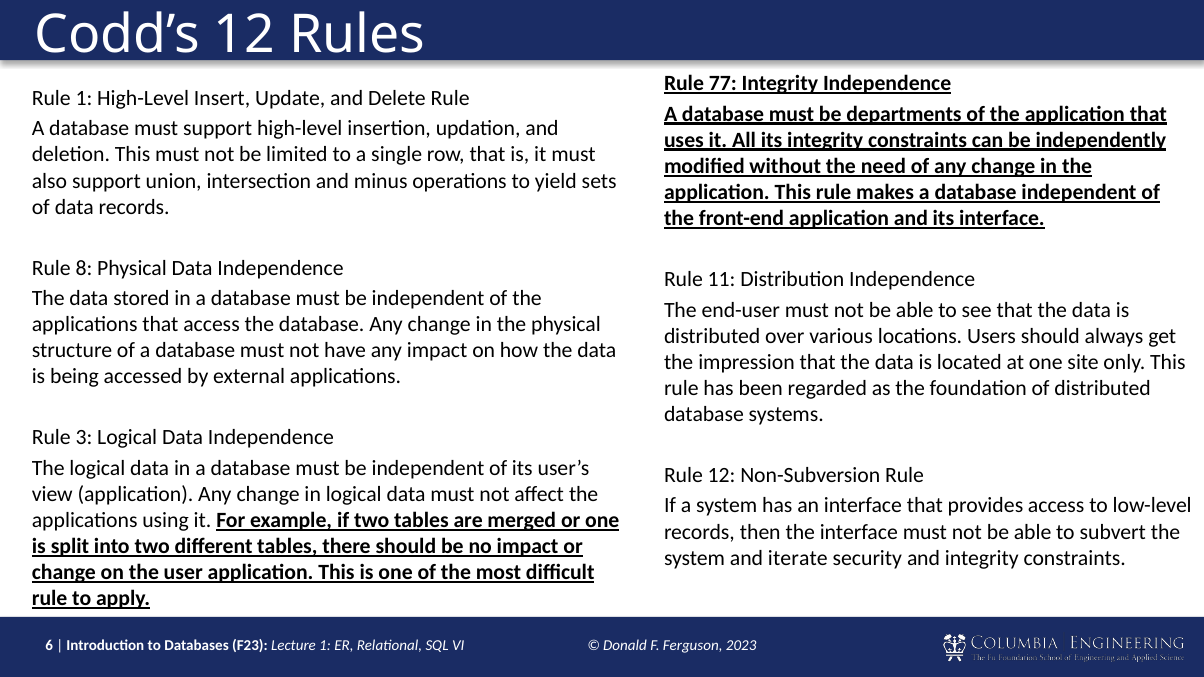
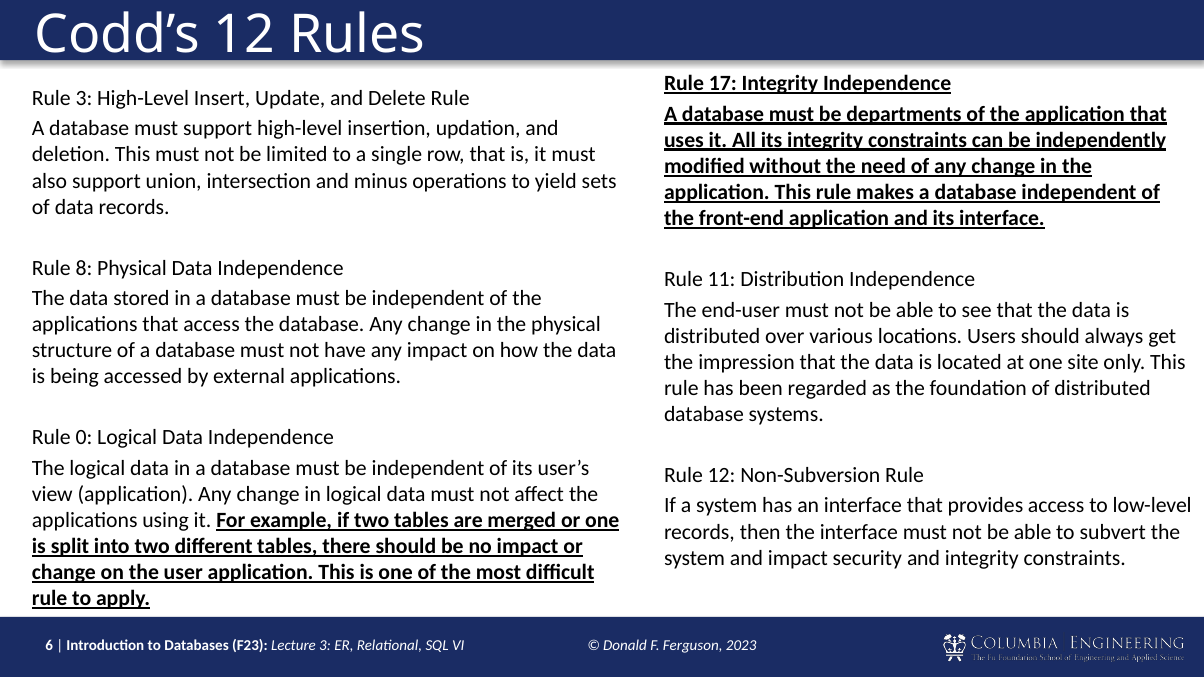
77: 77 -> 17
Rule 1: 1 -> 3
3: 3 -> 0
and iterate: iterate -> impact
1 at (325, 646): 1 -> 3
